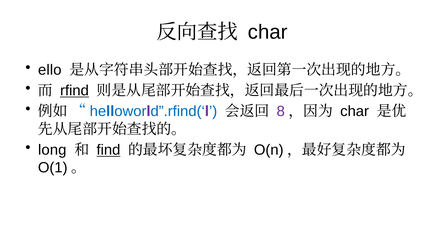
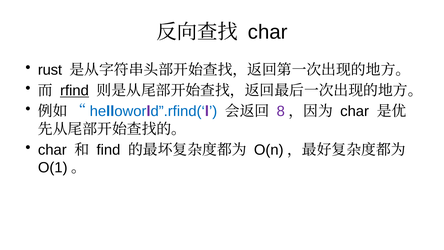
ello: ello -> rust
long at (52, 150): long -> char
find underline: present -> none
